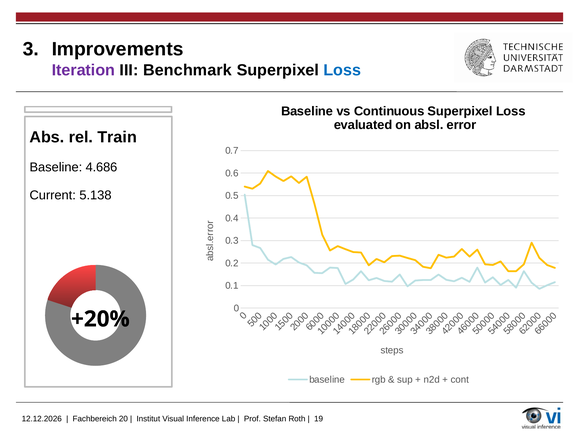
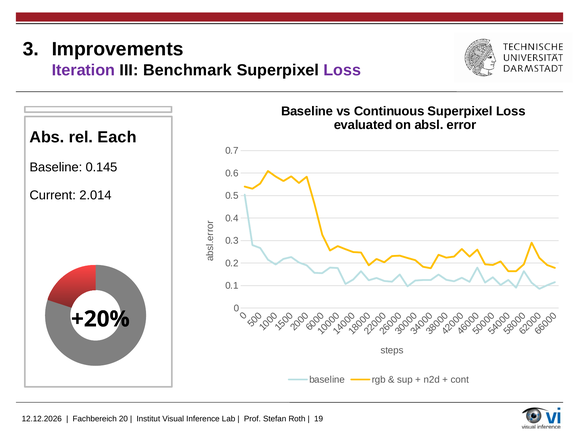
Loss at (342, 70) colour: blue -> purple
Train: Train -> Each
4.686: 4.686 -> 0.145
5.138: 5.138 -> 2.014
